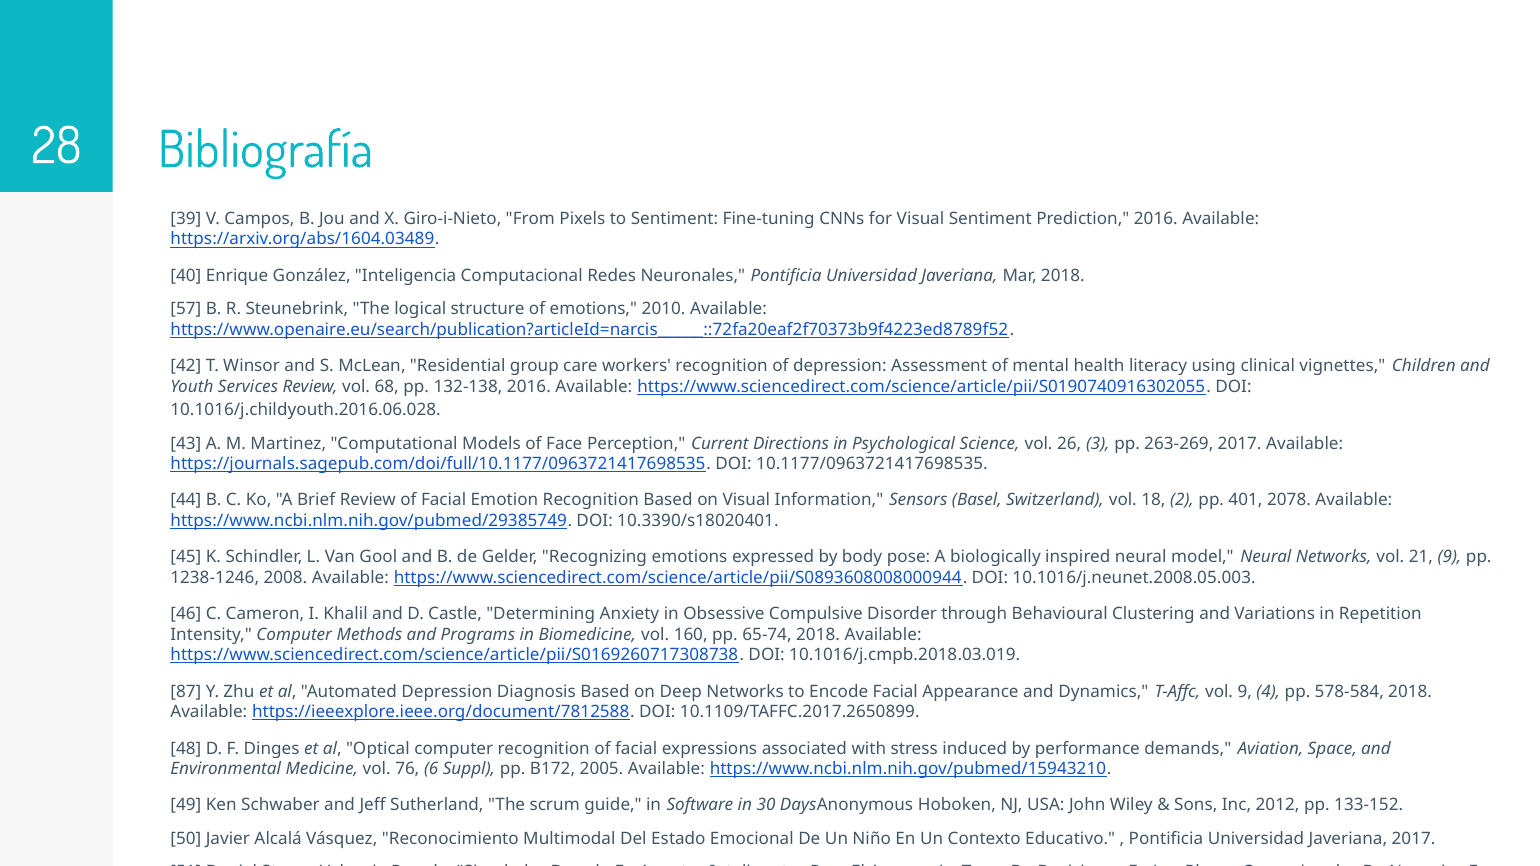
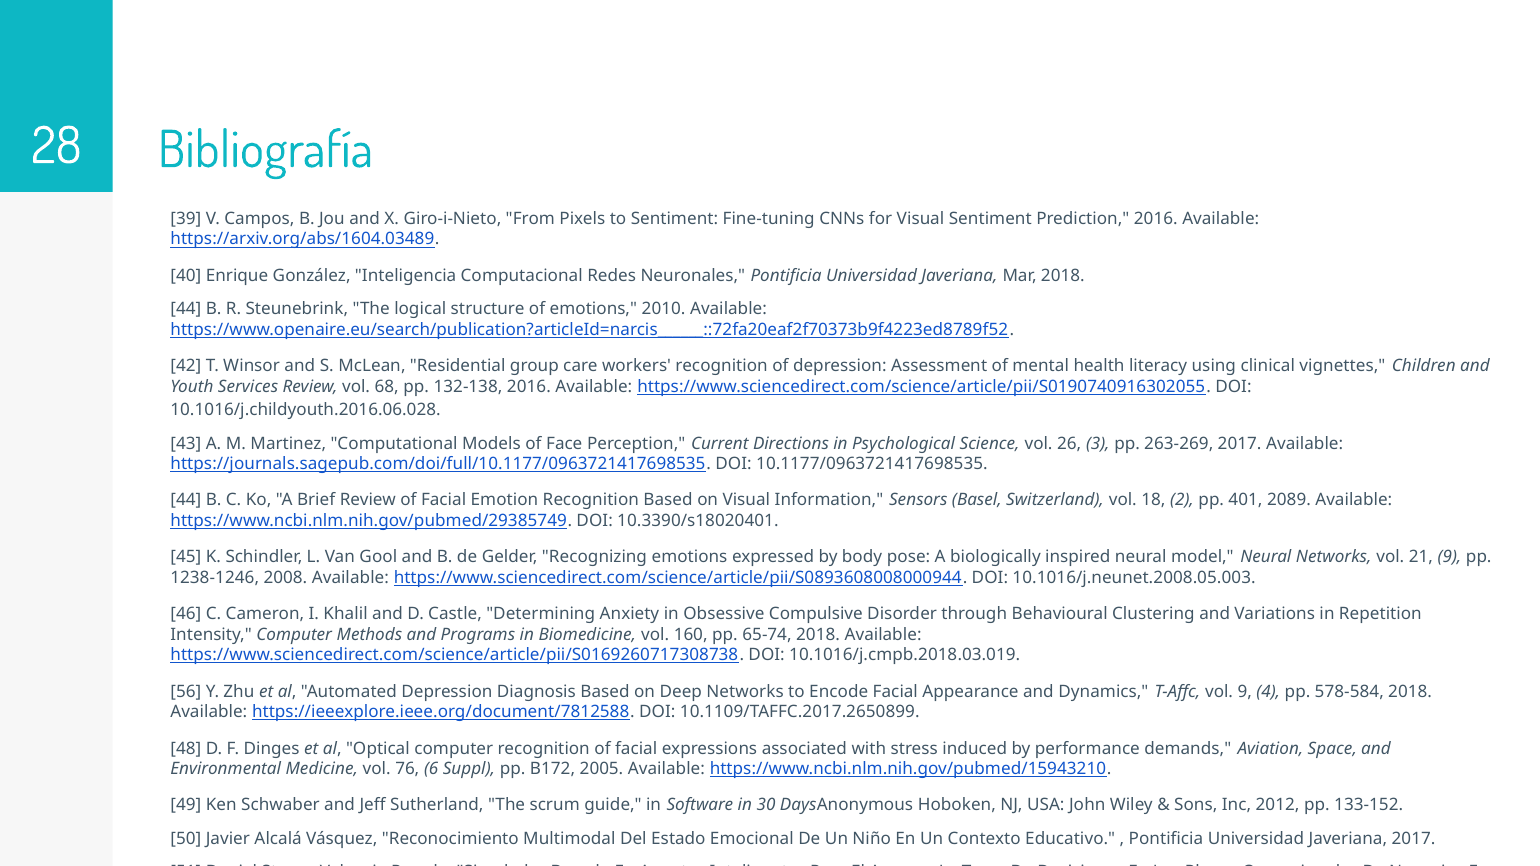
57 at (186, 309): 57 -> 44
2078: 2078 -> 2089
87: 87 -> 56
